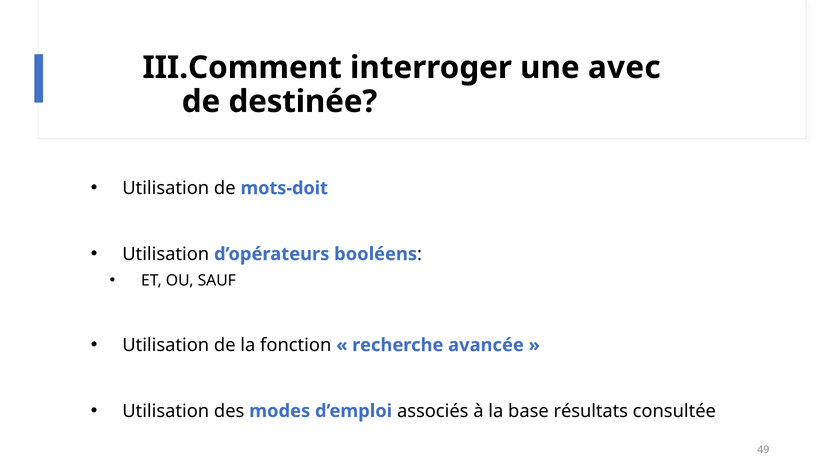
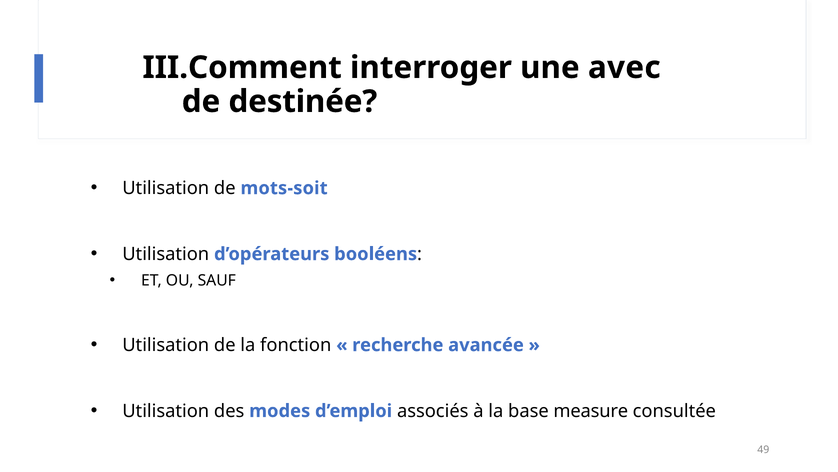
mots-doit: mots-doit -> mots-soit
résultats: résultats -> measure
